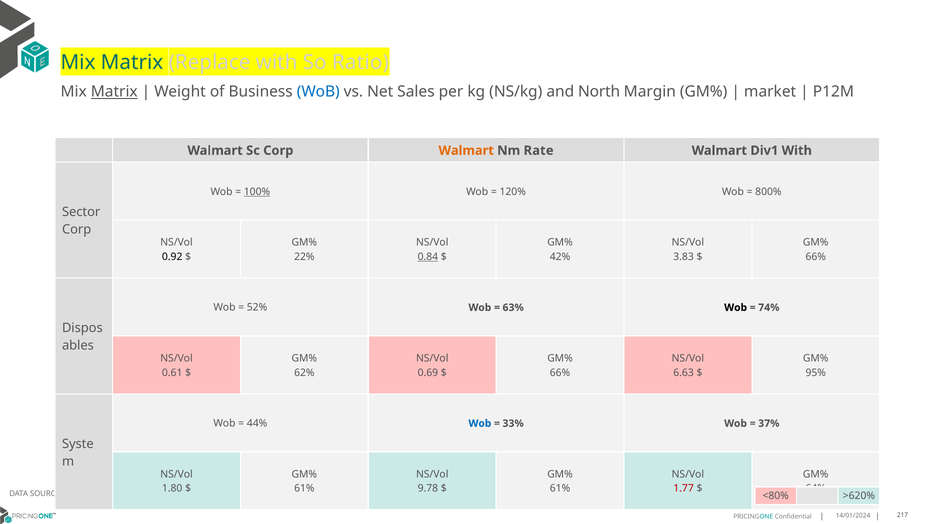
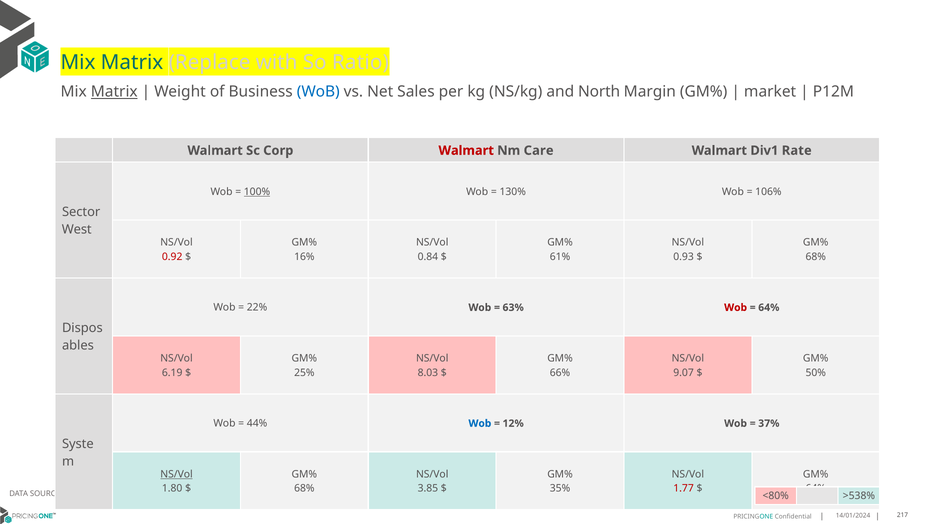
Walmart at (466, 150) colour: orange -> red
Rate: Rate -> Care
Div1 With: With -> Rate
120%: 120% -> 130%
800%: 800% -> 106%
Corp at (77, 229): Corp -> West
0.92 colour: black -> red
22%: 22% -> 16%
0.84 underline: present -> none
42%: 42% -> 61%
3.83: 3.83 -> 0.93
66% at (816, 257): 66% -> 68%
52%: 52% -> 22%
Wob at (736, 307) colour: black -> red
74% at (769, 307): 74% -> 64%
0.61: 0.61 -> 6.19
62%: 62% -> 25%
0.69: 0.69 -> 8.03
6.63: 6.63 -> 9.07
95%: 95% -> 50%
33%: 33% -> 12%
NS/Vol at (177, 474) underline: none -> present
61% at (304, 488): 61% -> 68%
9.78: 9.78 -> 3.85
61% at (560, 488): 61% -> 35%
>620%: >620% -> >538%
